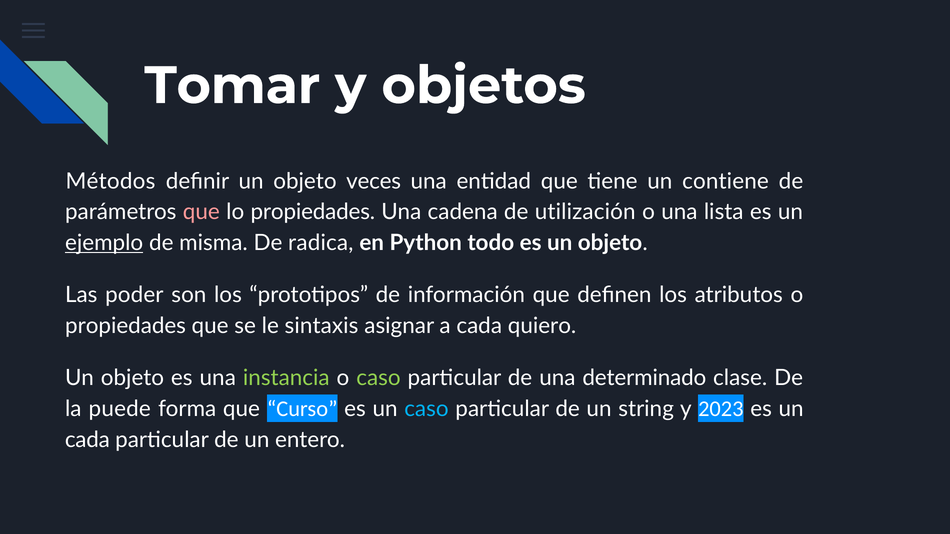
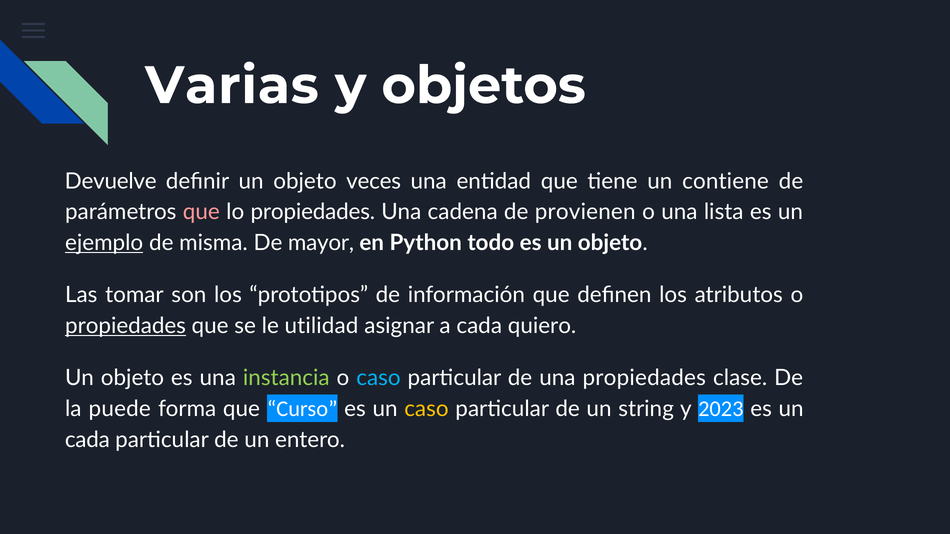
Tomar: Tomar -> Varias
Métodos: Métodos -> Devuelve
utilización: utilización -> provienen
radica: radica -> mayor
poder: poder -> tomar
propiedades at (126, 326) underline: none -> present
sintaxis: sintaxis -> utilidad
caso at (379, 378) colour: light green -> light blue
una determinado: determinado -> propiedades
caso at (426, 409) colour: light blue -> yellow
